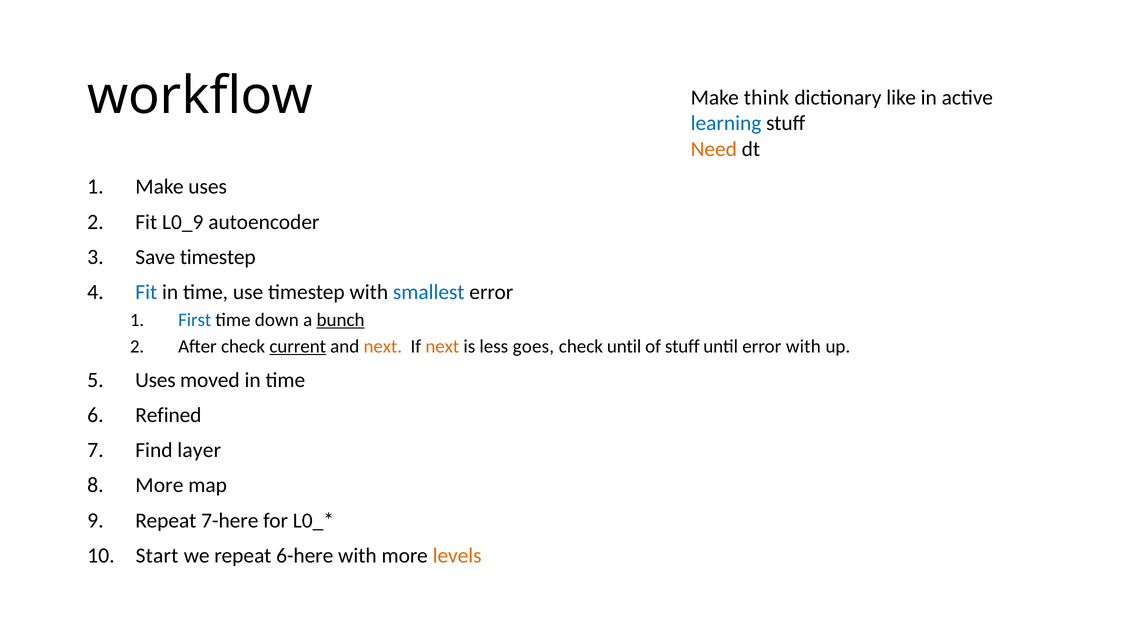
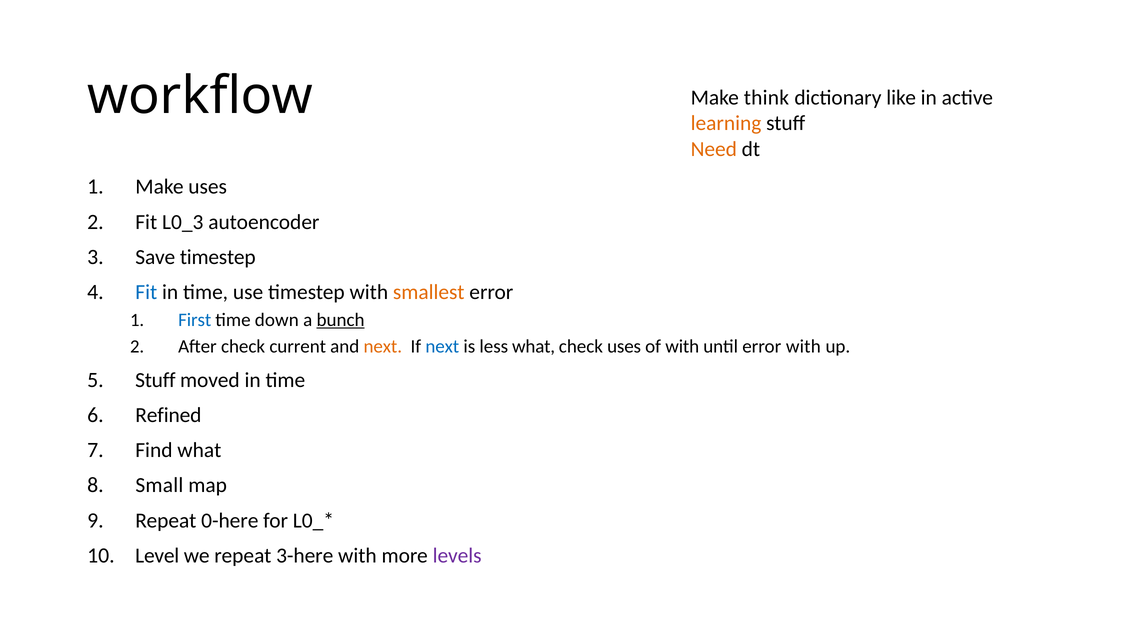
learning colour: blue -> orange
L0_9: L0_9 -> L0_3
smallest colour: blue -> orange
current underline: present -> none
next at (442, 346) colour: orange -> blue
less goes: goes -> what
check until: until -> uses
of stuff: stuff -> with
Uses at (155, 380): Uses -> Stuff
Find layer: layer -> what
More at (159, 485): More -> Small
7-here: 7-here -> 0-here
Start: Start -> Level
6-here: 6-here -> 3-here
levels colour: orange -> purple
